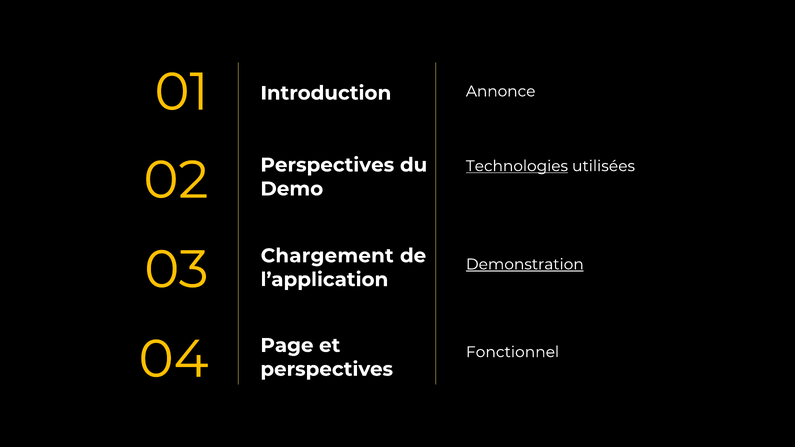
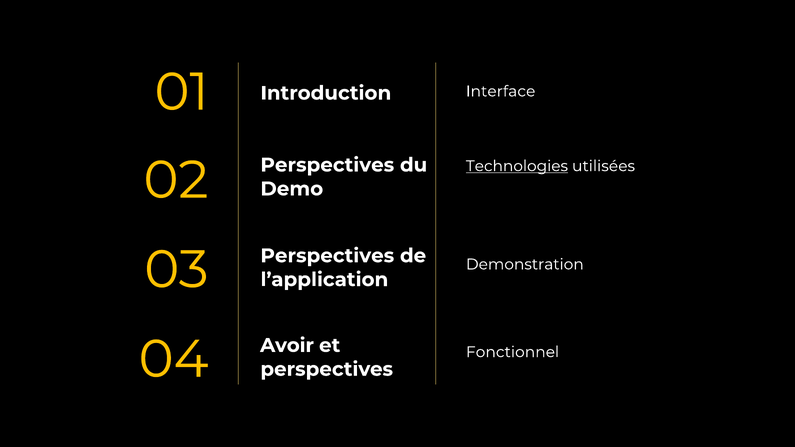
Annonce: Annonce -> Interface
Chargement at (327, 256): Chargement -> Perspectives
Demonstration underline: present -> none
Page: Page -> Avoir
